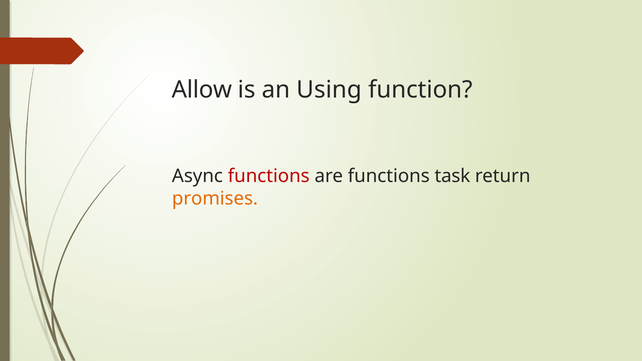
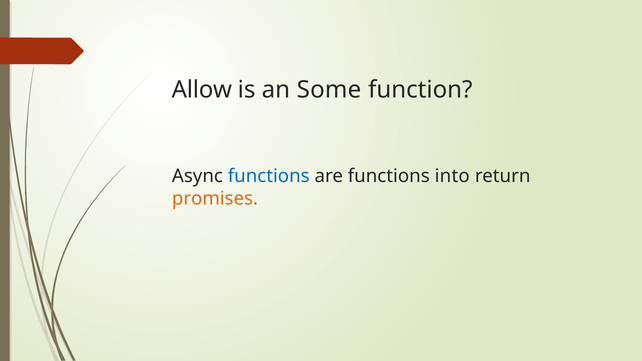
Using: Using -> Some
functions at (269, 176) colour: red -> blue
task: task -> into
